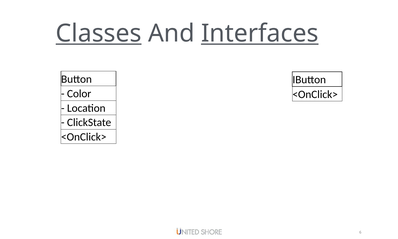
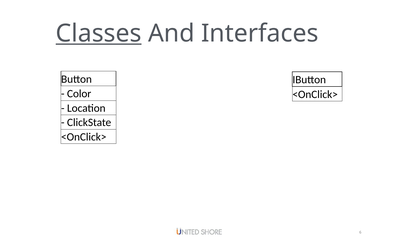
Interfaces underline: present -> none
